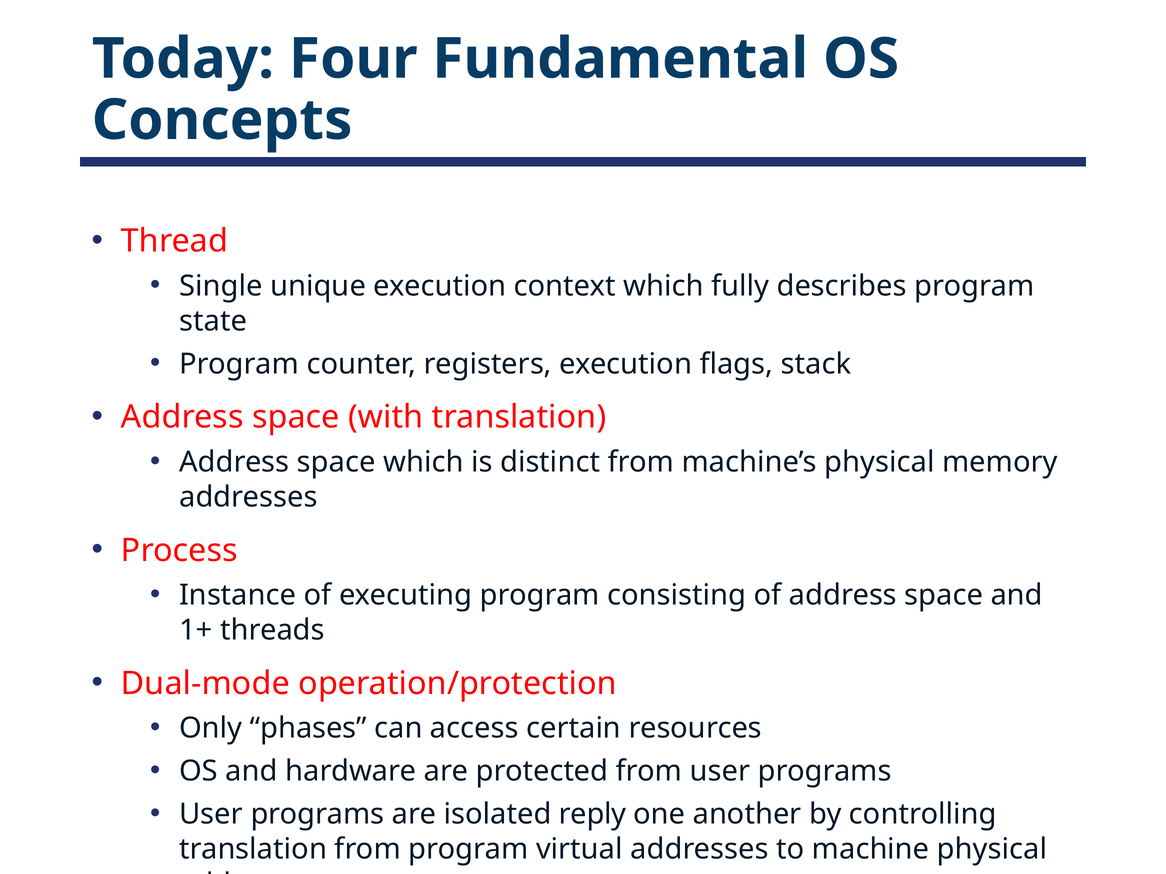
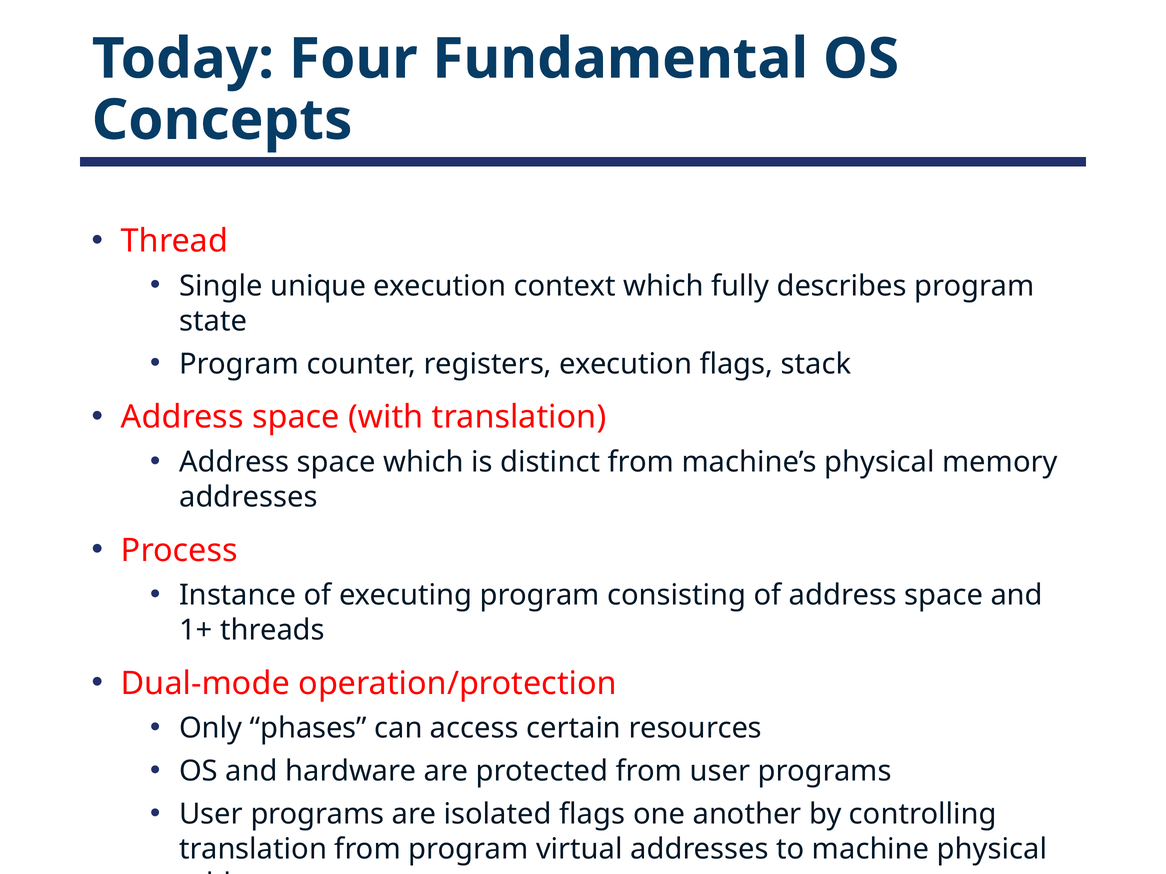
isolated reply: reply -> flags
